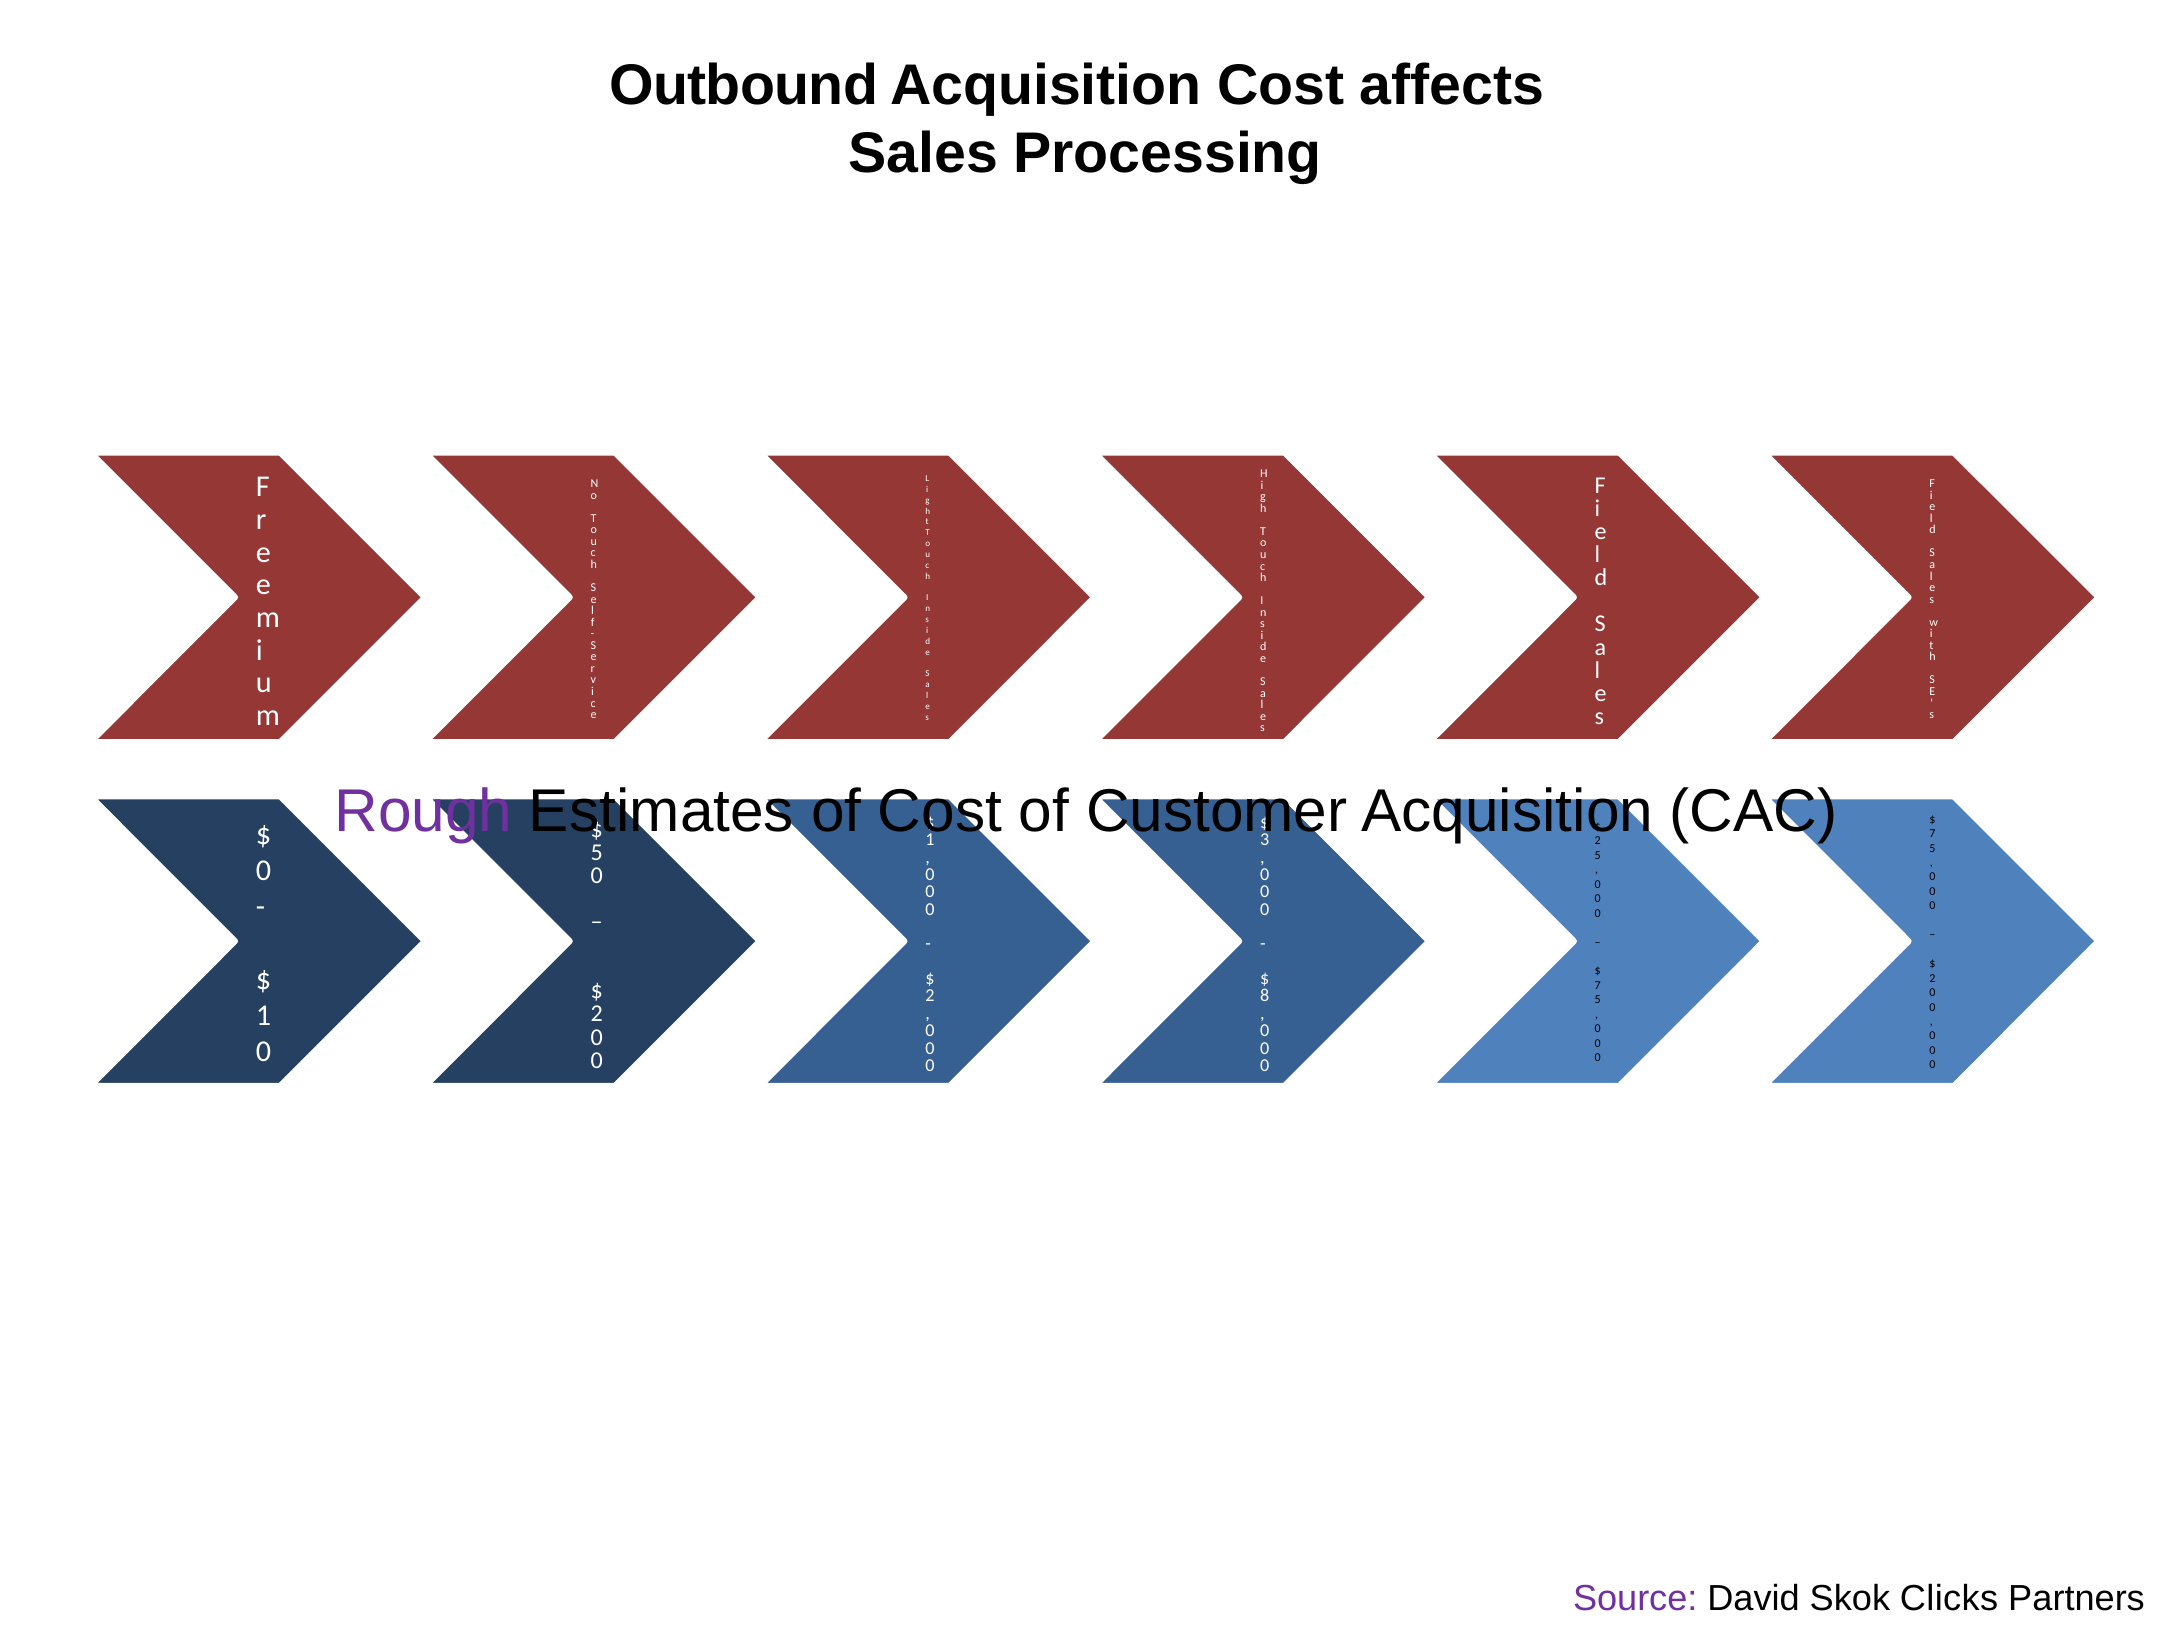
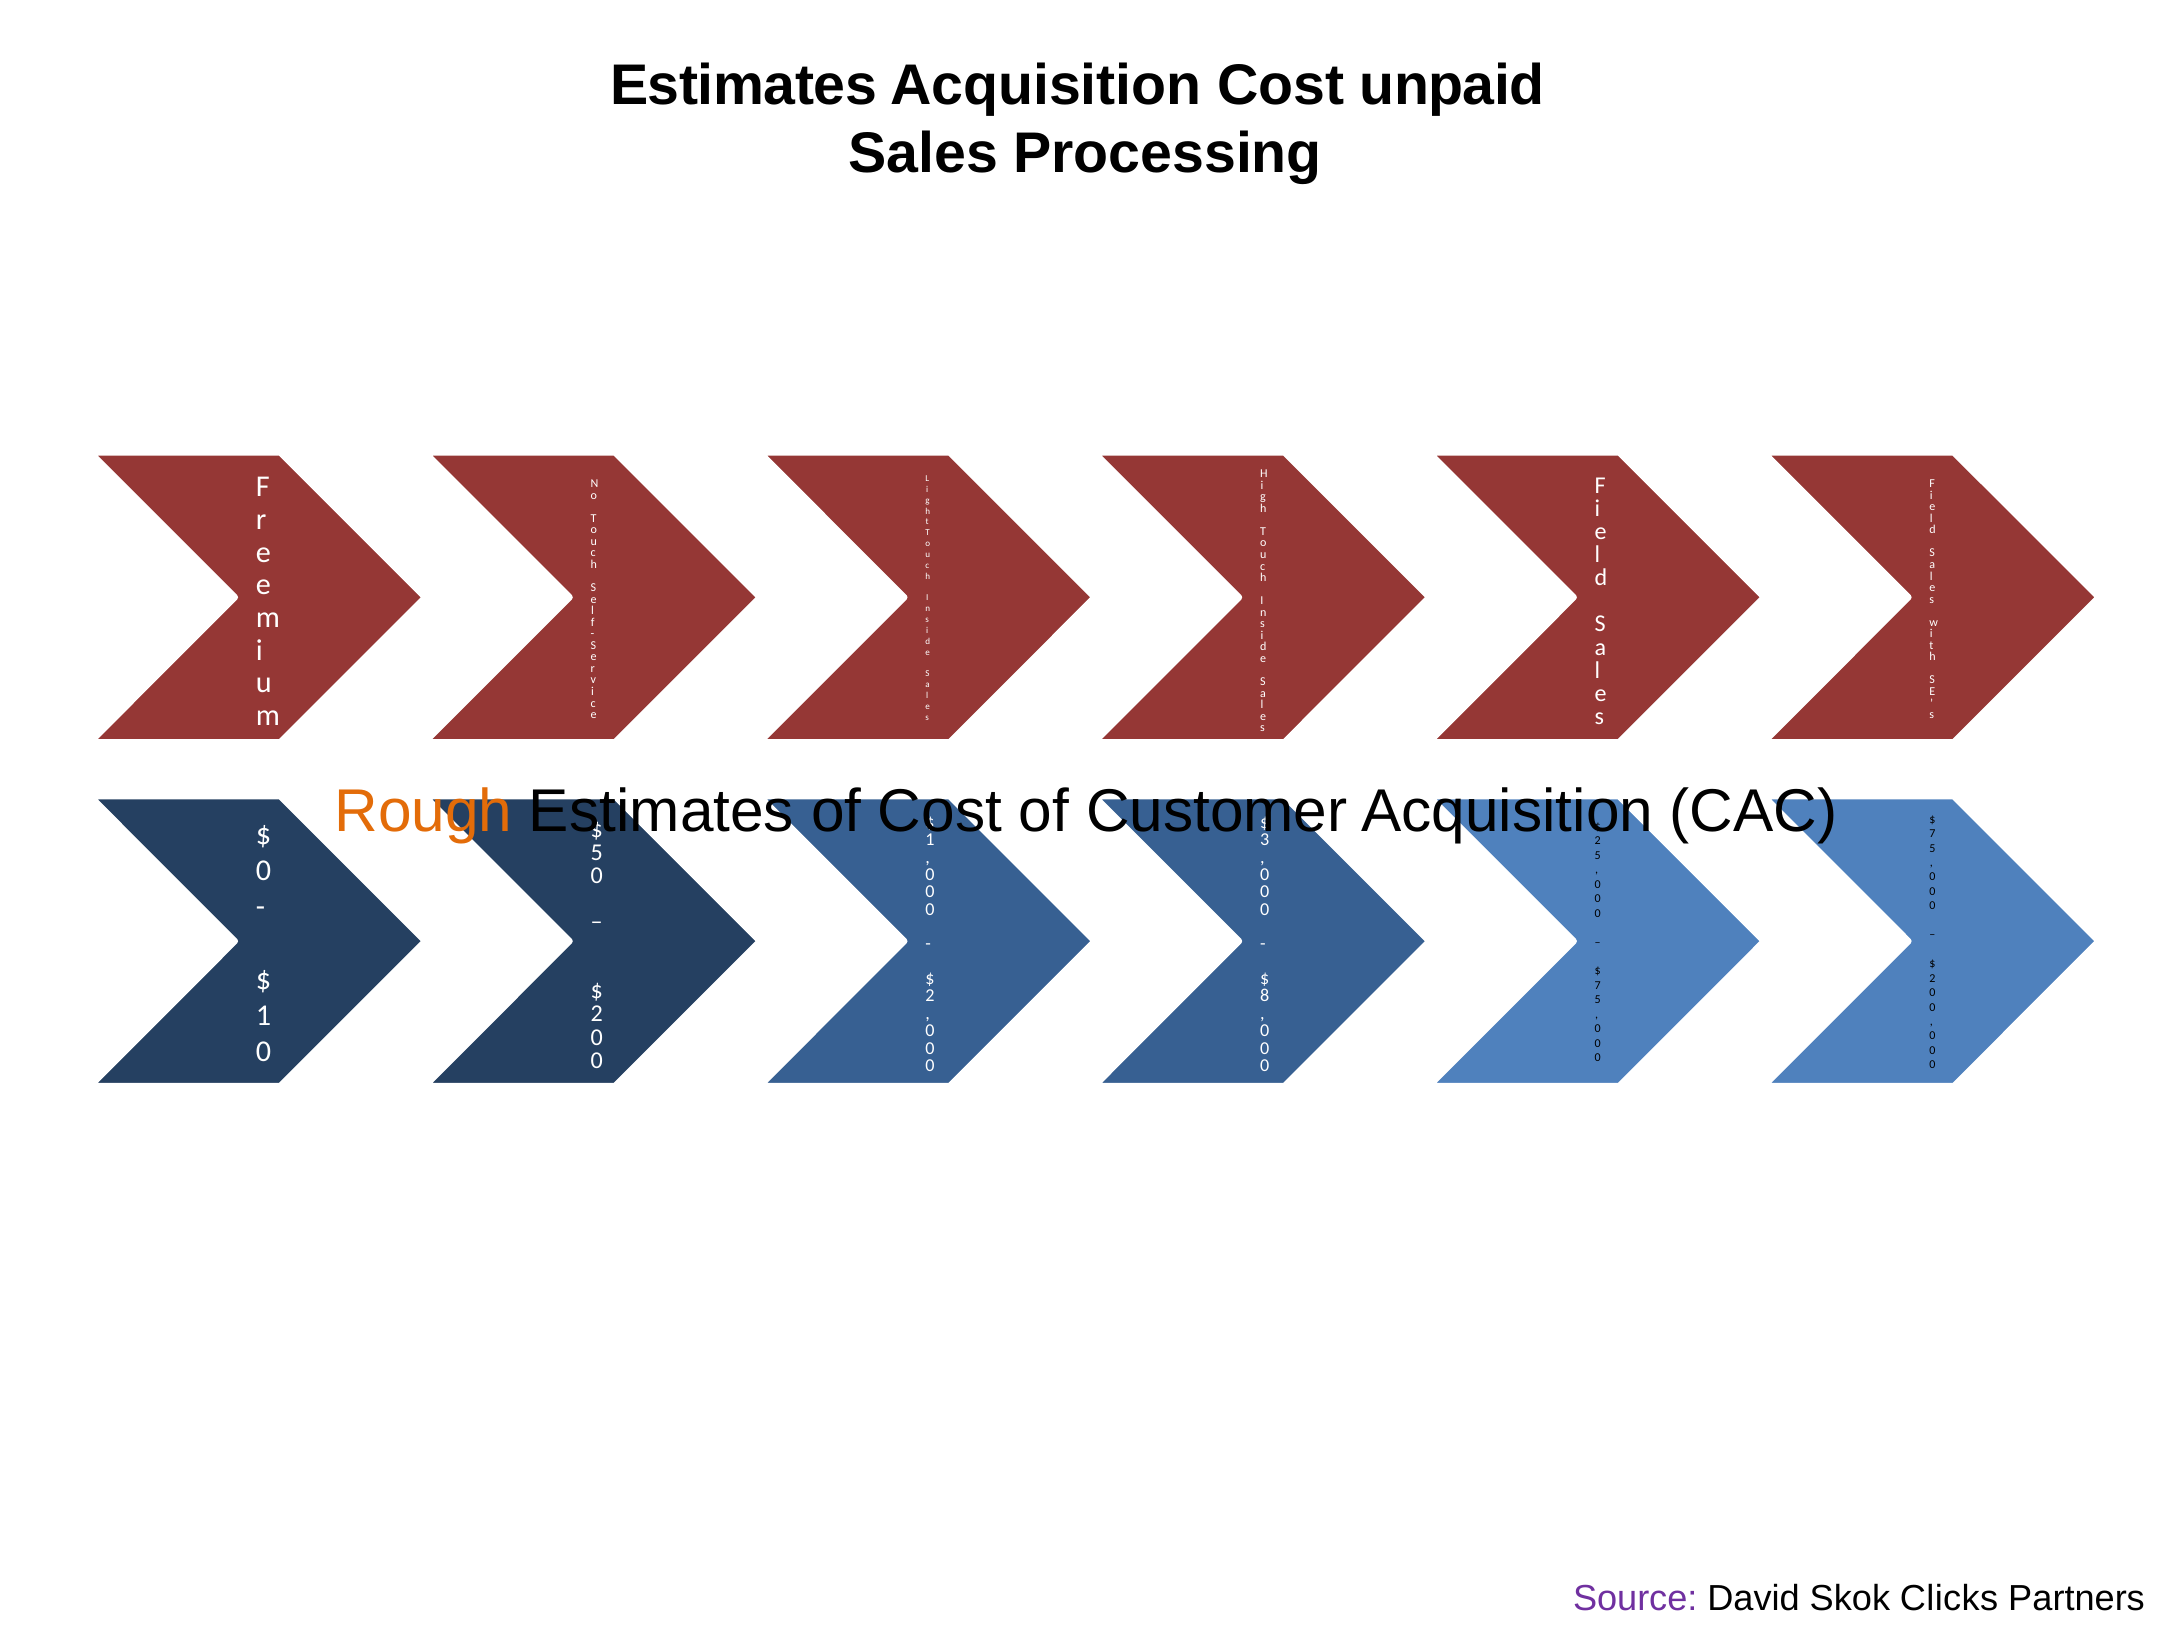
Outbound at (744, 85): Outbound -> Estimates
affects: affects -> unpaid
Rough colour: purple -> orange
